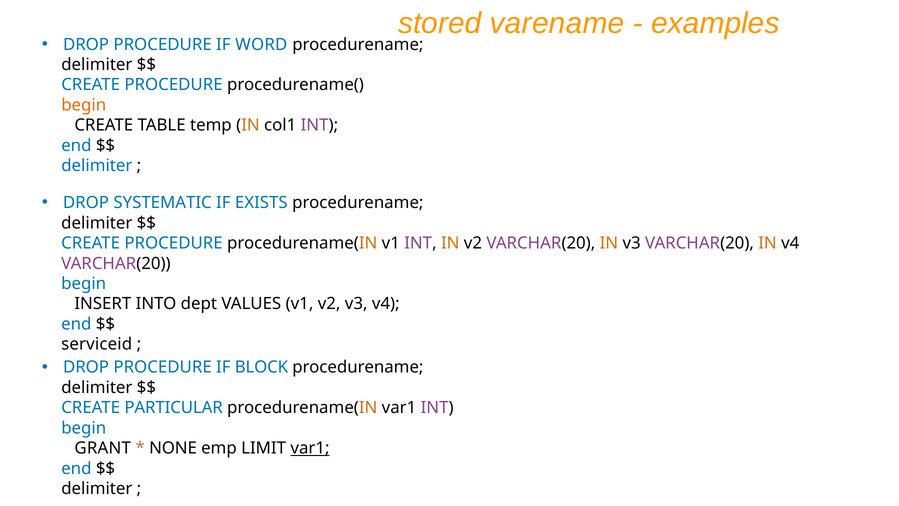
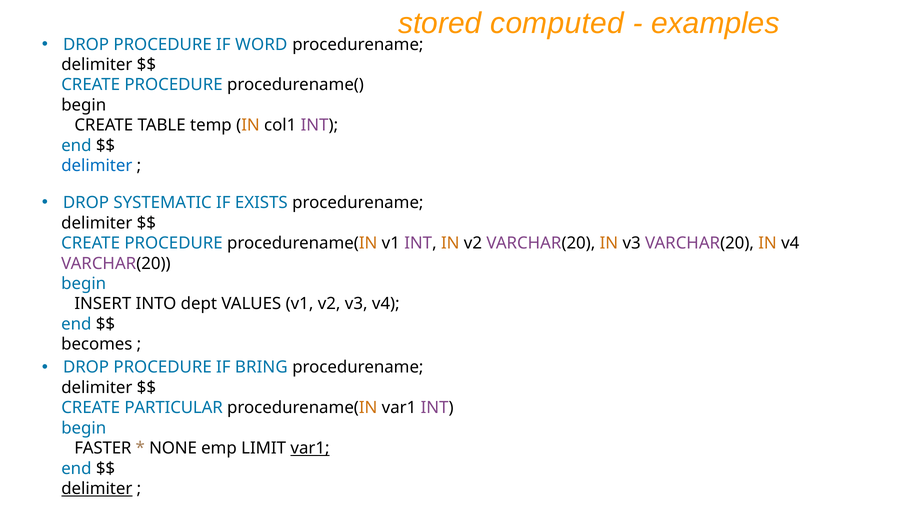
varename: varename -> computed
begin at (84, 105) colour: orange -> black
serviceid: serviceid -> becomes
BLOCK: BLOCK -> BRING
GRANT: GRANT -> FASTER
delimiter at (97, 489) underline: none -> present
